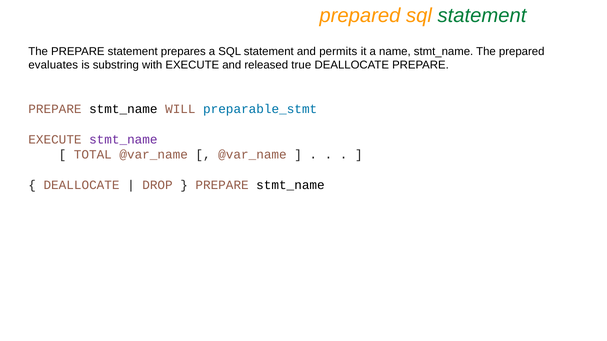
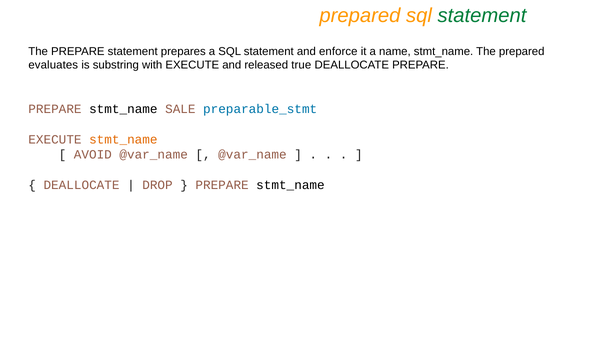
permits: permits -> enforce
WILL: WILL -> SALE
stmt_name at (123, 140) colour: purple -> orange
TOTAL: TOTAL -> AVOID
